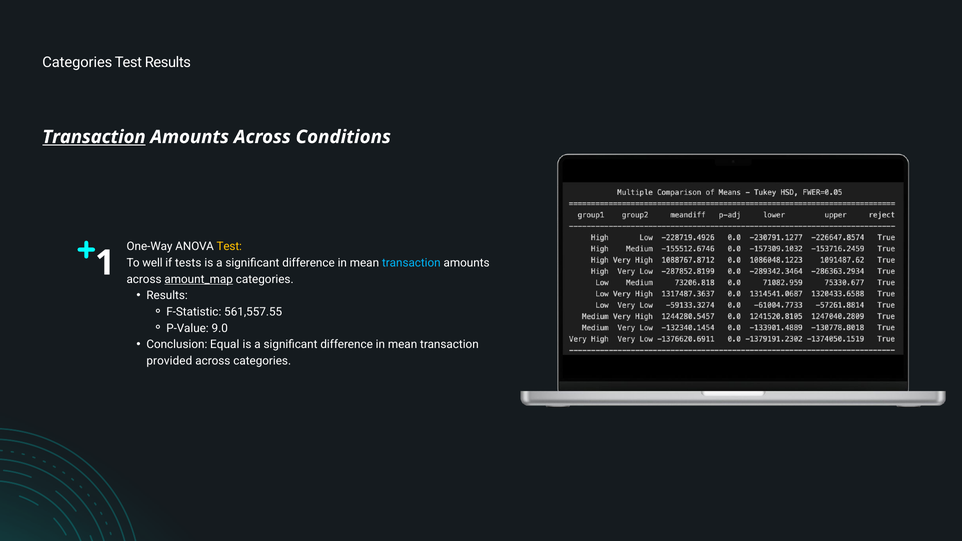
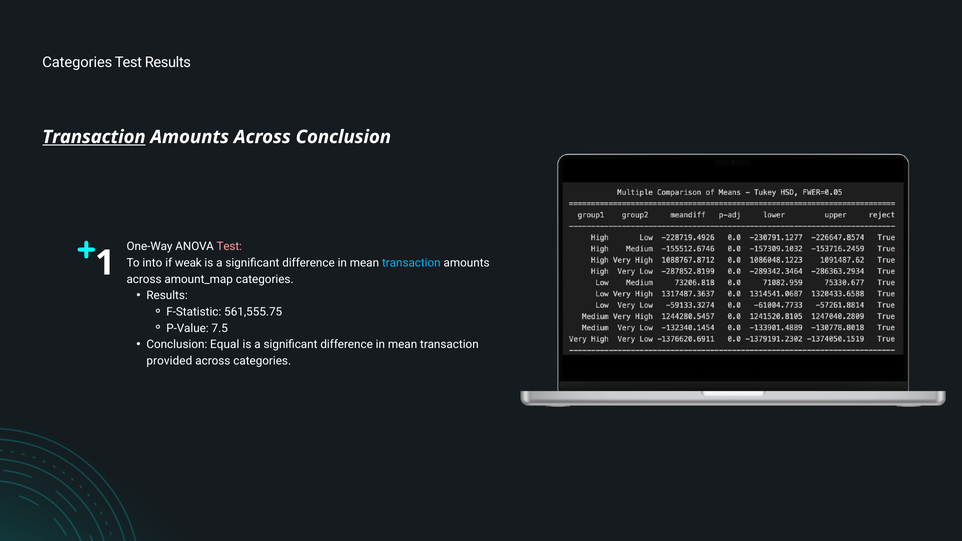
Across Conditions: Conditions -> Conclusion
Test at (229, 247) colour: yellow -> pink
well: well -> into
tests: tests -> weak
amount_map underline: present -> none
561,557.55: 561,557.55 -> 561,555.75
9.0: 9.0 -> 7.5
